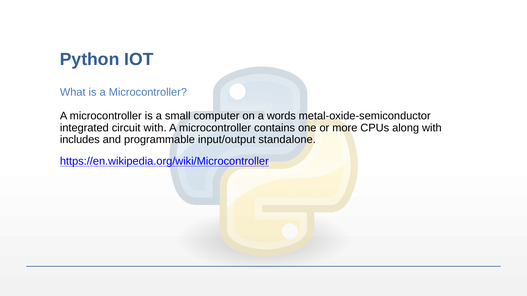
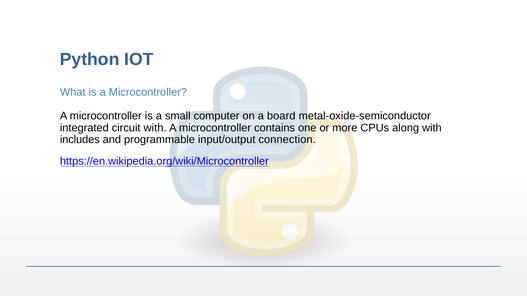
words: words -> board
standalone: standalone -> connection
